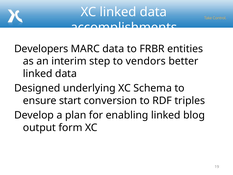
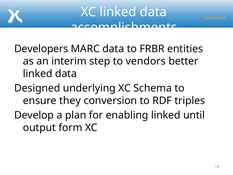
start: start -> they
blog: blog -> until
